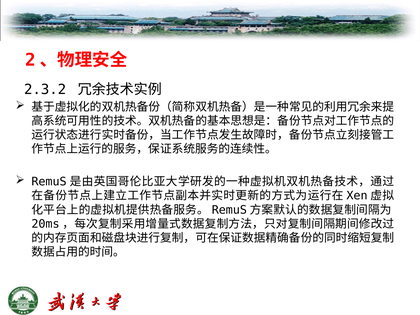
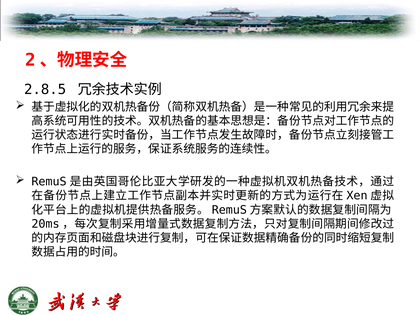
2.3.2: 2.3.2 -> 2.8.5
